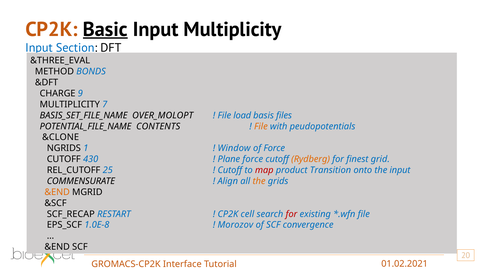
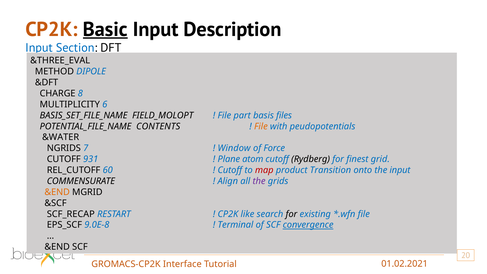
Input Multiplicity: Multiplicity -> Description
BONDS: BONDS -> DIPOLE
9: 9 -> 8
7: 7 -> 6
OVER_MOLOPT: OVER_MOLOPT -> FIELD_MOLOPT
load: load -> part
&CLONE: &CLONE -> &WATER
1: 1 -> 7
430: 430 -> 931
Plane force: force -> atom
Rydberg colour: orange -> black
25: 25 -> 60
the at (259, 181) colour: orange -> purple
cell: cell -> like
for at (291, 214) colour: red -> black
1.0E-8: 1.0E-8 -> 9.0E-8
Morozov: Morozov -> Terminal
convergence underline: none -> present
